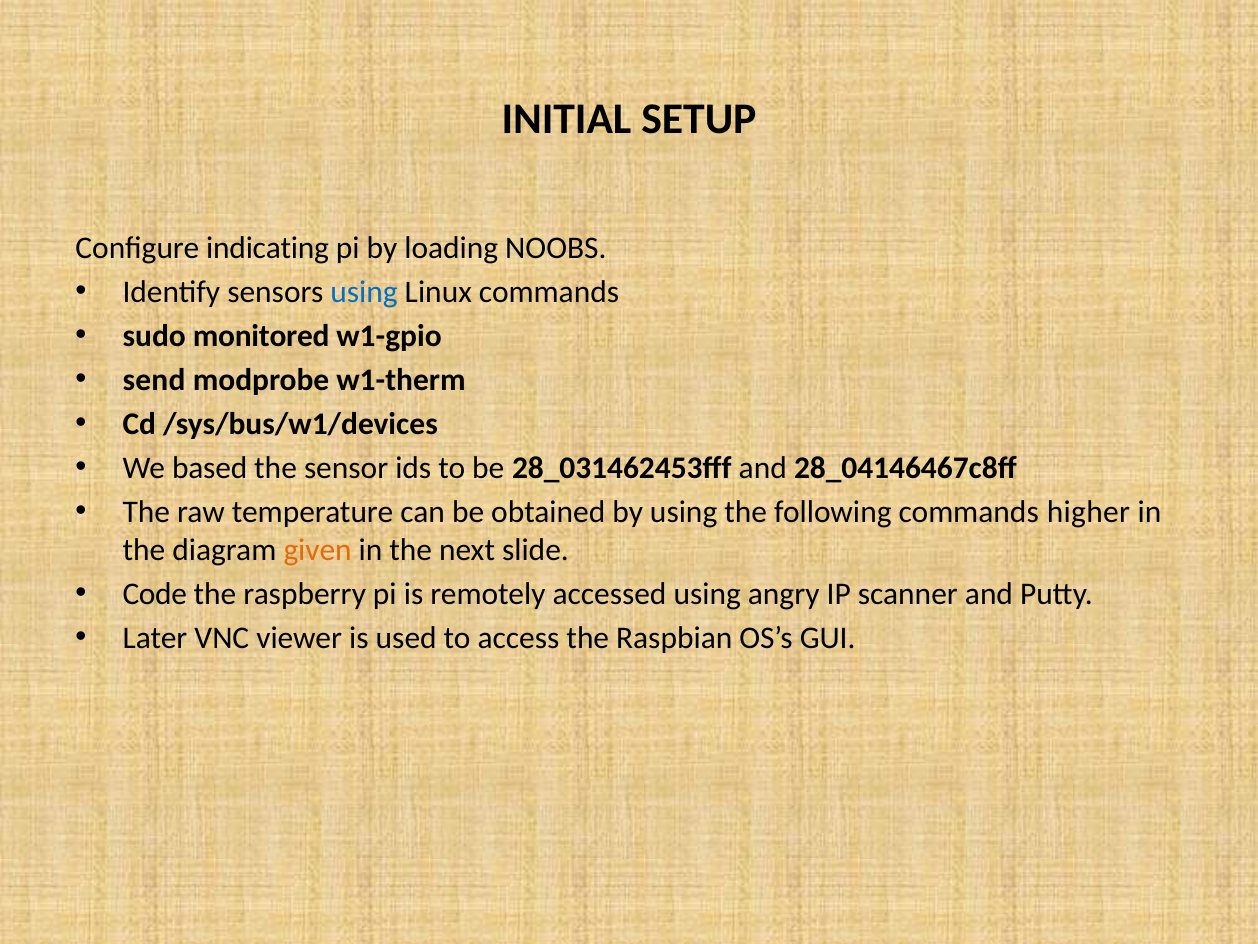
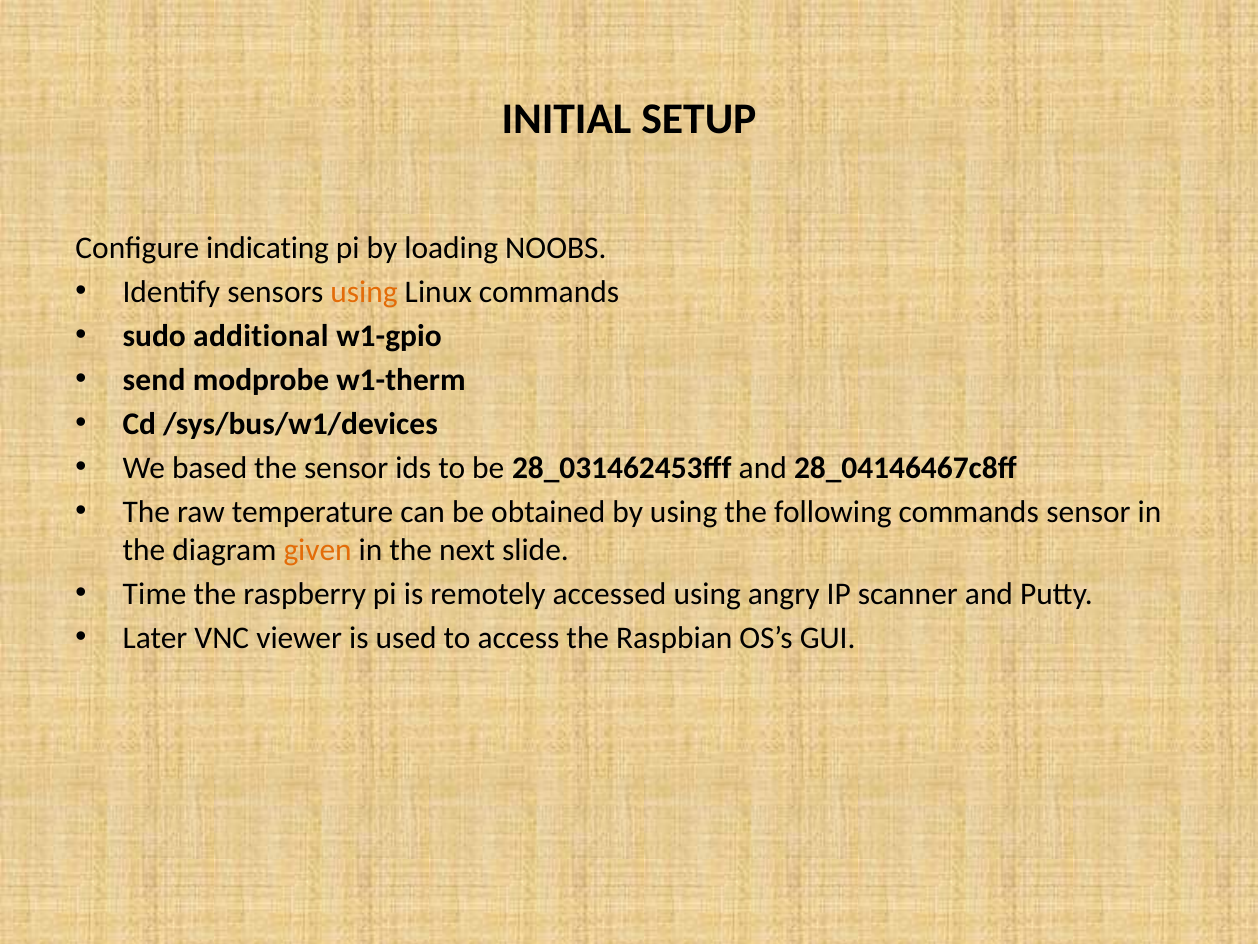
using at (364, 292) colour: blue -> orange
monitored: monitored -> additional
commands higher: higher -> sensor
Code: Code -> Time
